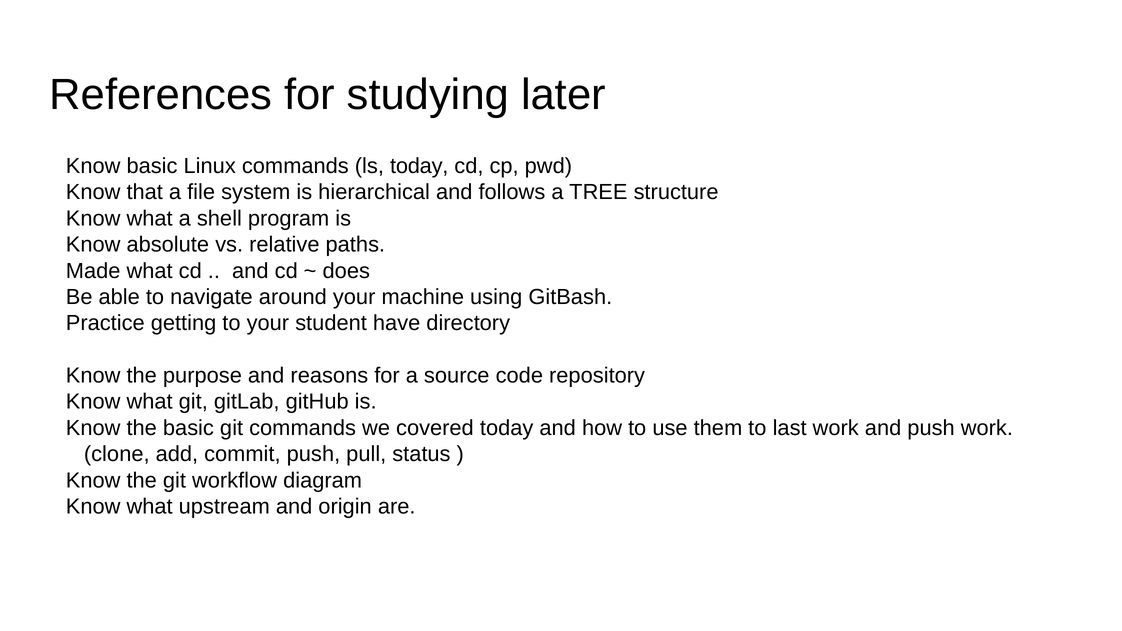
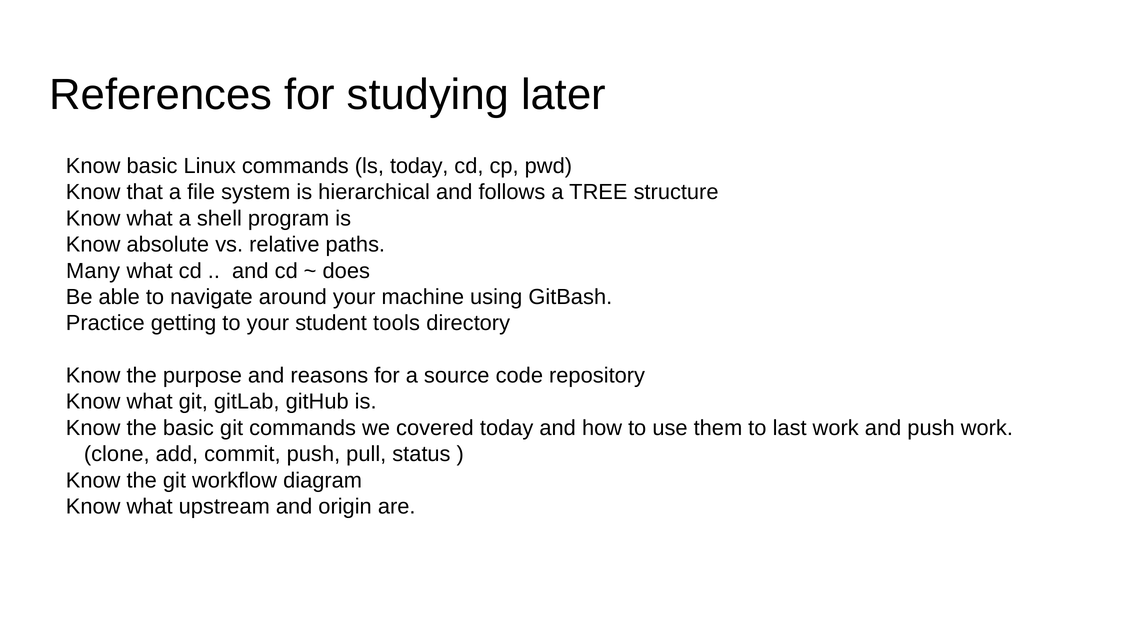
Made: Made -> Many
have: have -> tools
